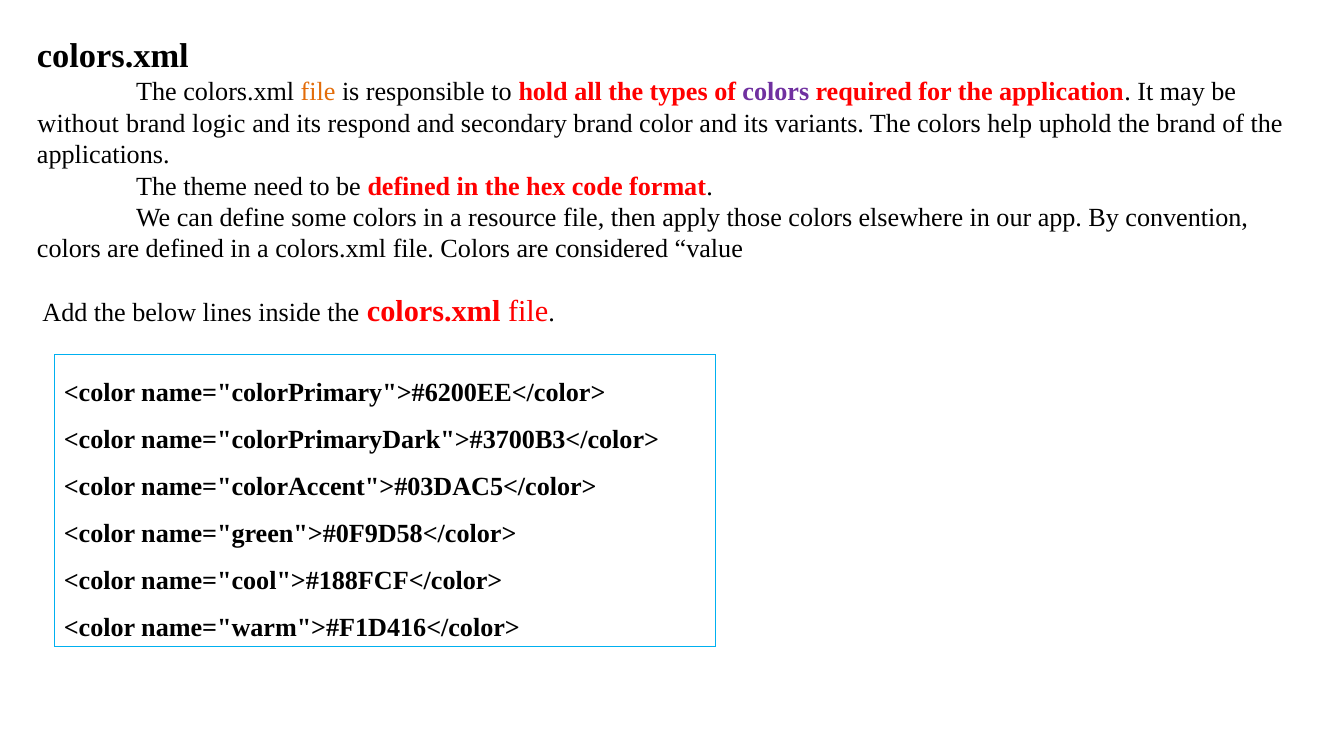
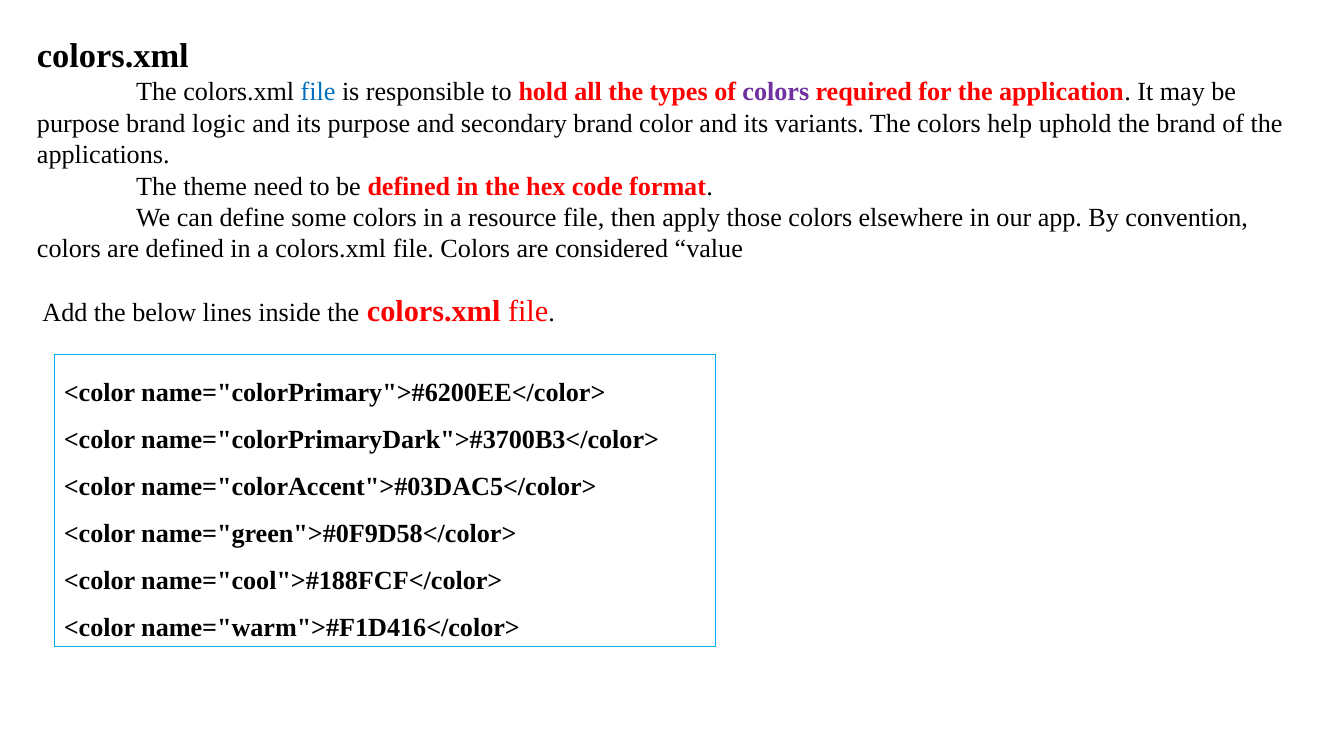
file at (318, 92) colour: orange -> blue
without at (78, 124): without -> purpose
its respond: respond -> purpose
